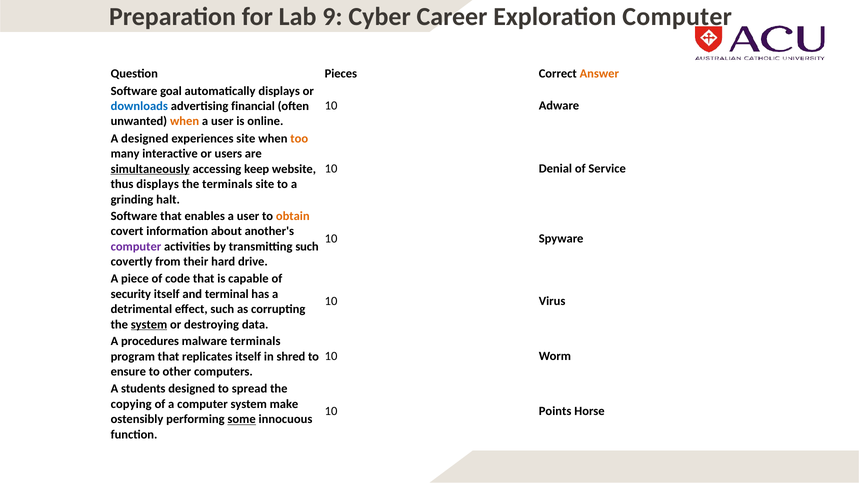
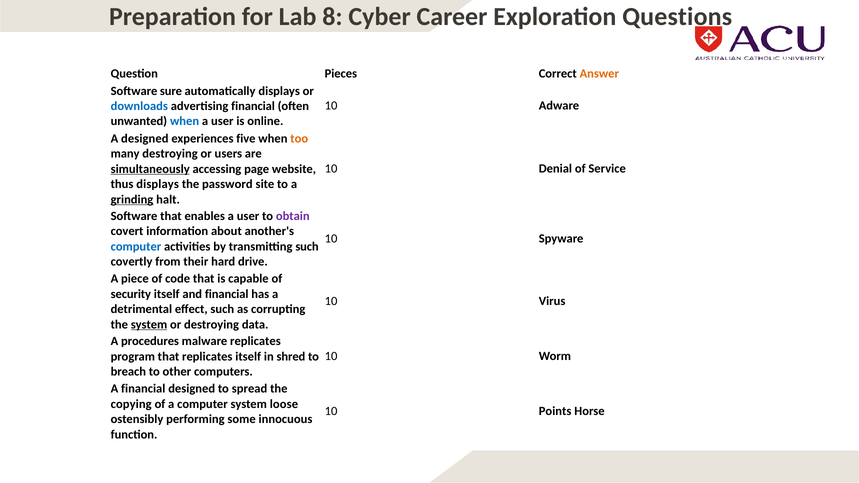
9: 9 -> 8
Exploration Computer: Computer -> Questions
goal: goal -> sure
when at (185, 121) colour: orange -> blue
experiences site: site -> five
many interactive: interactive -> destroying
keep: keep -> page
the terminals: terminals -> password
grinding underline: none -> present
obtain colour: orange -> purple
computer at (136, 247) colour: purple -> blue
and terminal: terminal -> financial
malware terminals: terminals -> replicates
ensure: ensure -> breach
A students: students -> financial
make: make -> loose
some underline: present -> none
